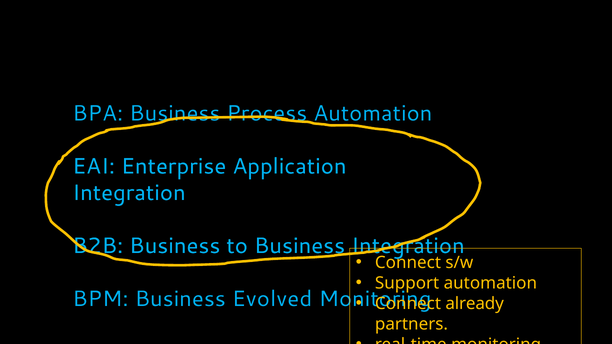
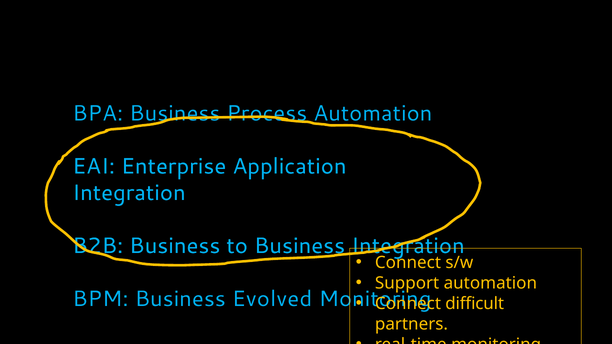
already: already -> difficult
